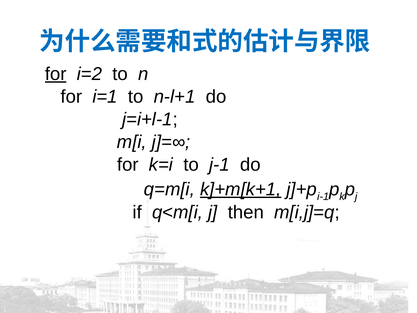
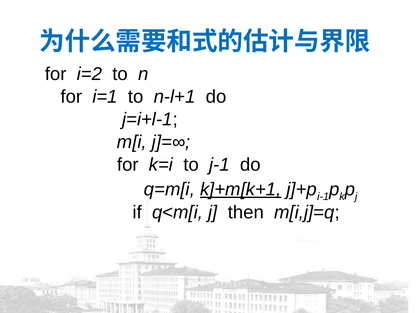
for at (56, 74) underline: present -> none
